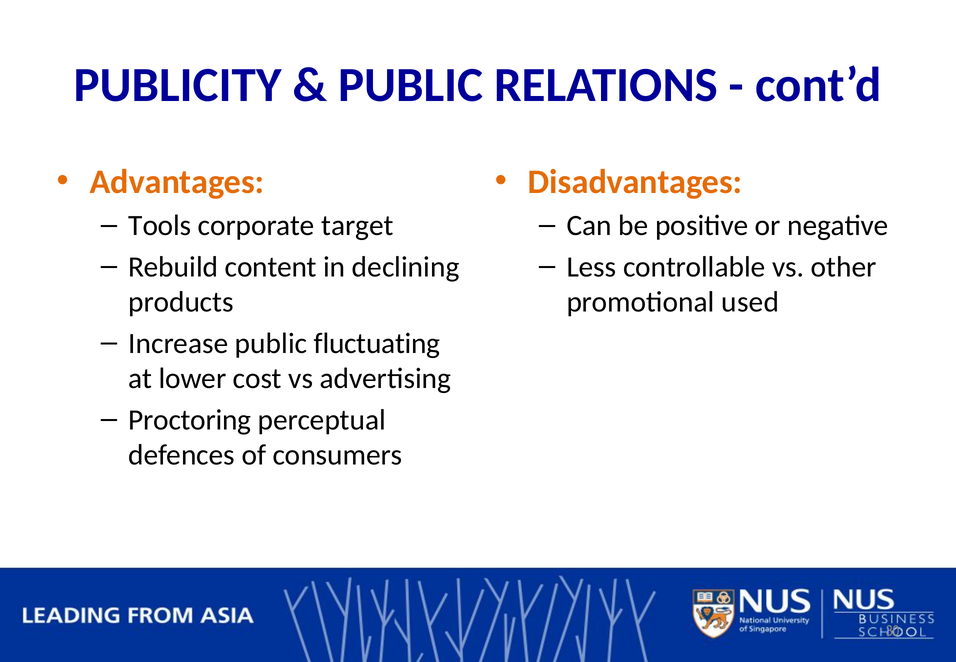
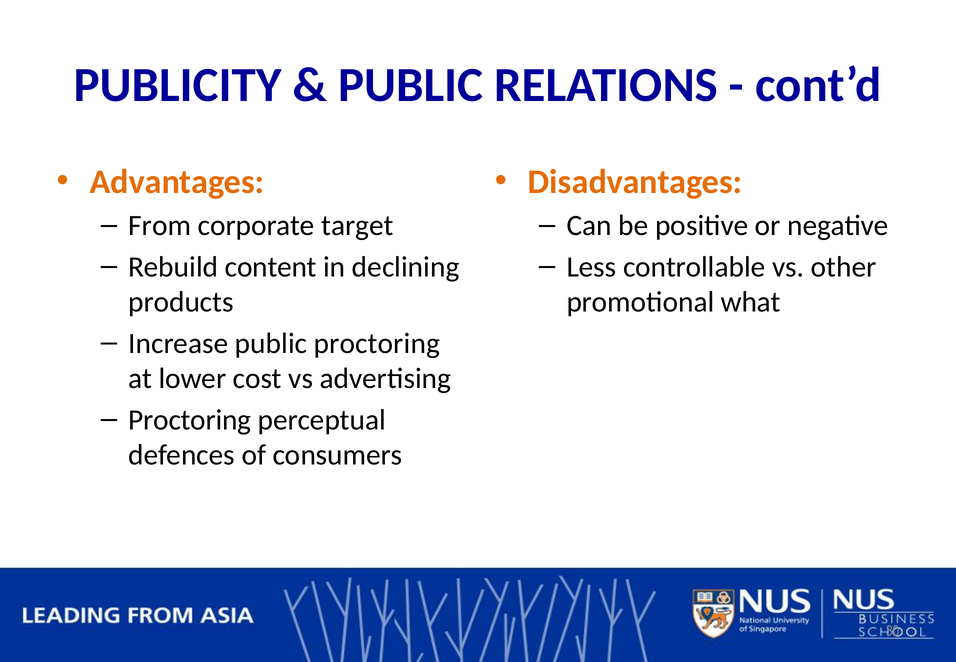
Tools: Tools -> From
used: used -> what
public fluctuating: fluctuating -> proctoring
